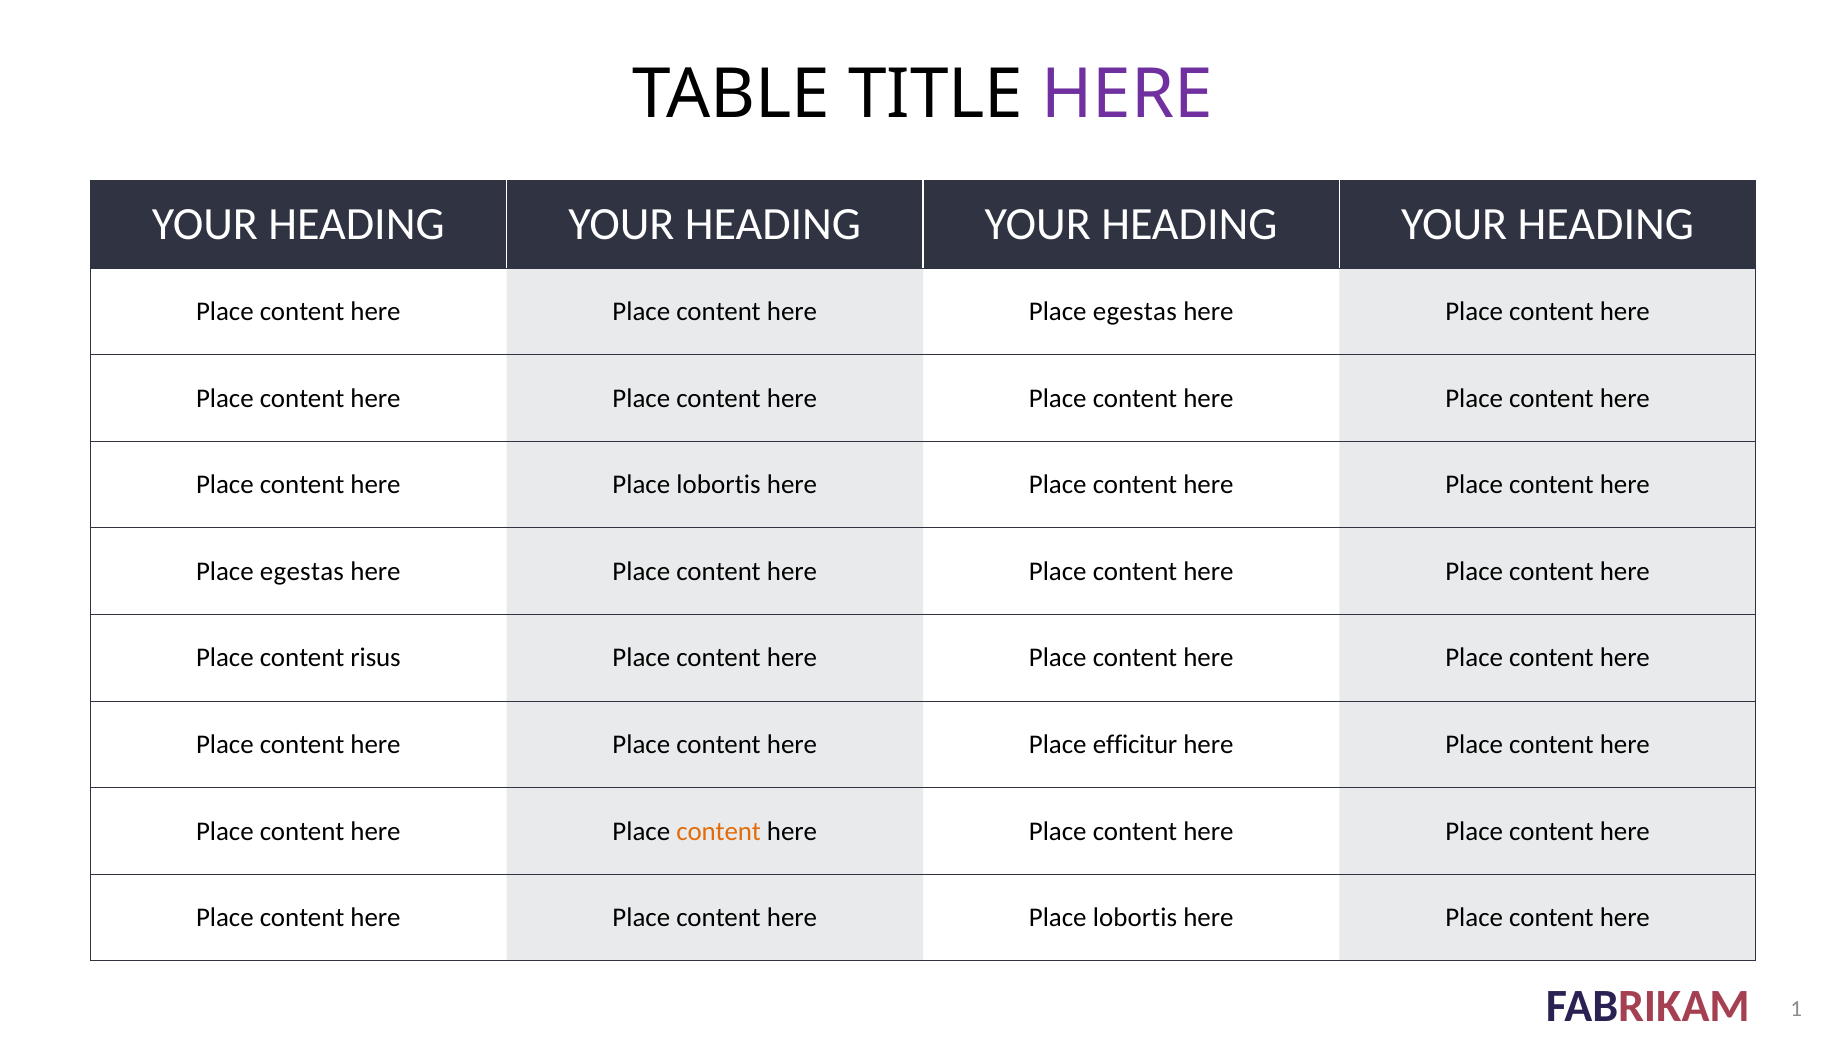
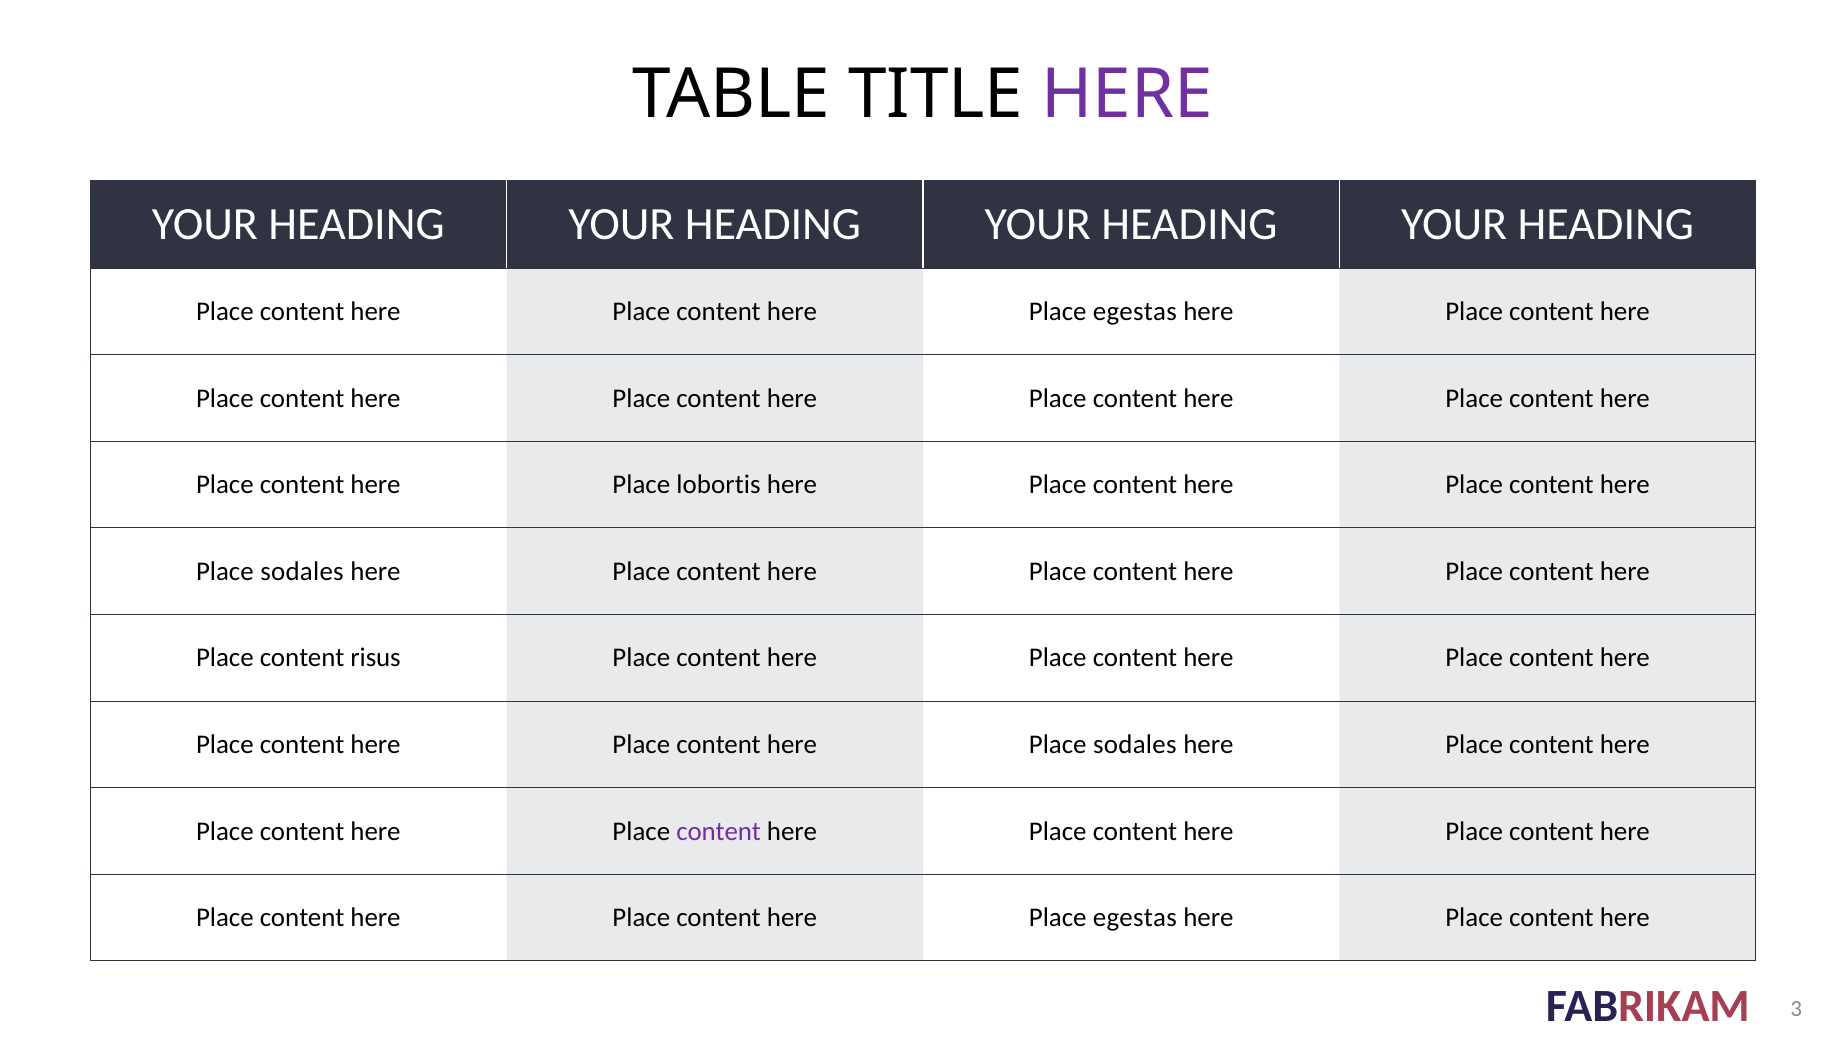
egestas at (302, 571): egestas -> sodales
efficitur at (1135, 744): efficitur -> sodales
content at (719, 831) colour: orange -> purple
lobortis at (1135, 917): lobortis -> egestas
1: 1 -> 3
